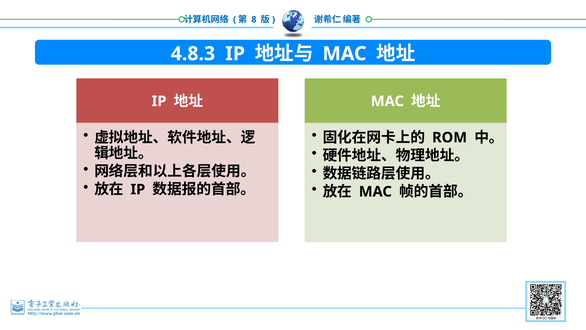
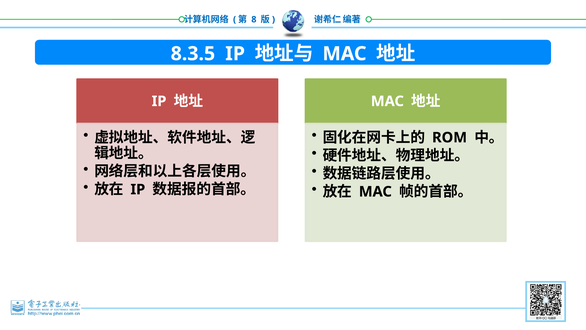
4.8.3: 4.8.3 -> 8.3.5
